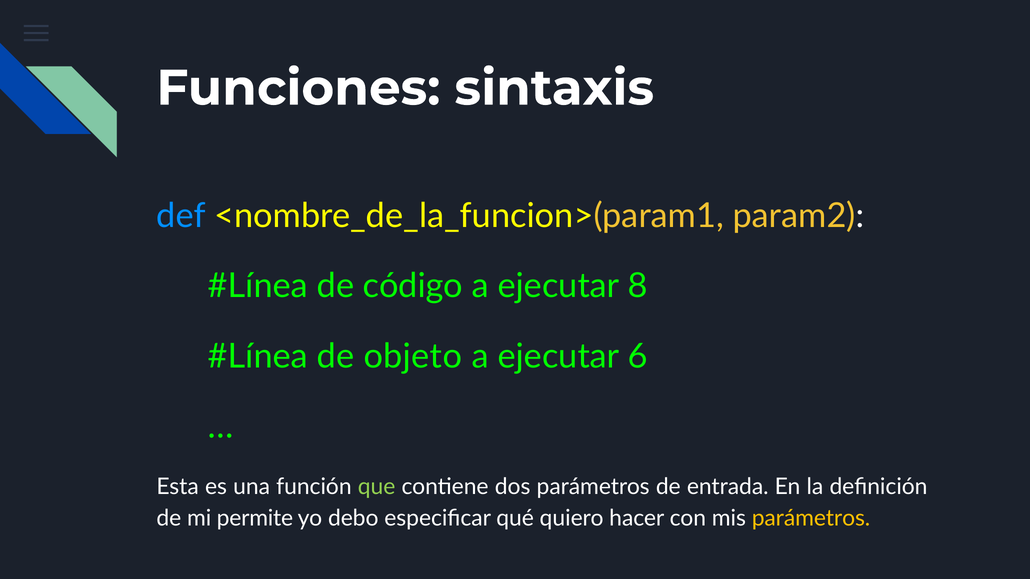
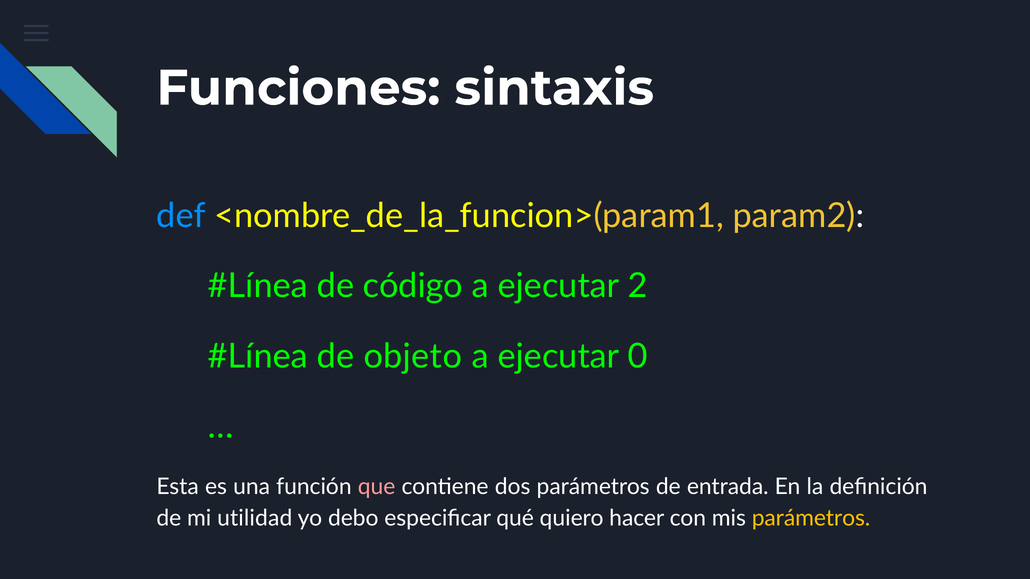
8: 8 -> 2
6: 6 -> 0
que colour: light green -> pink
permite: permite -> utilidad
